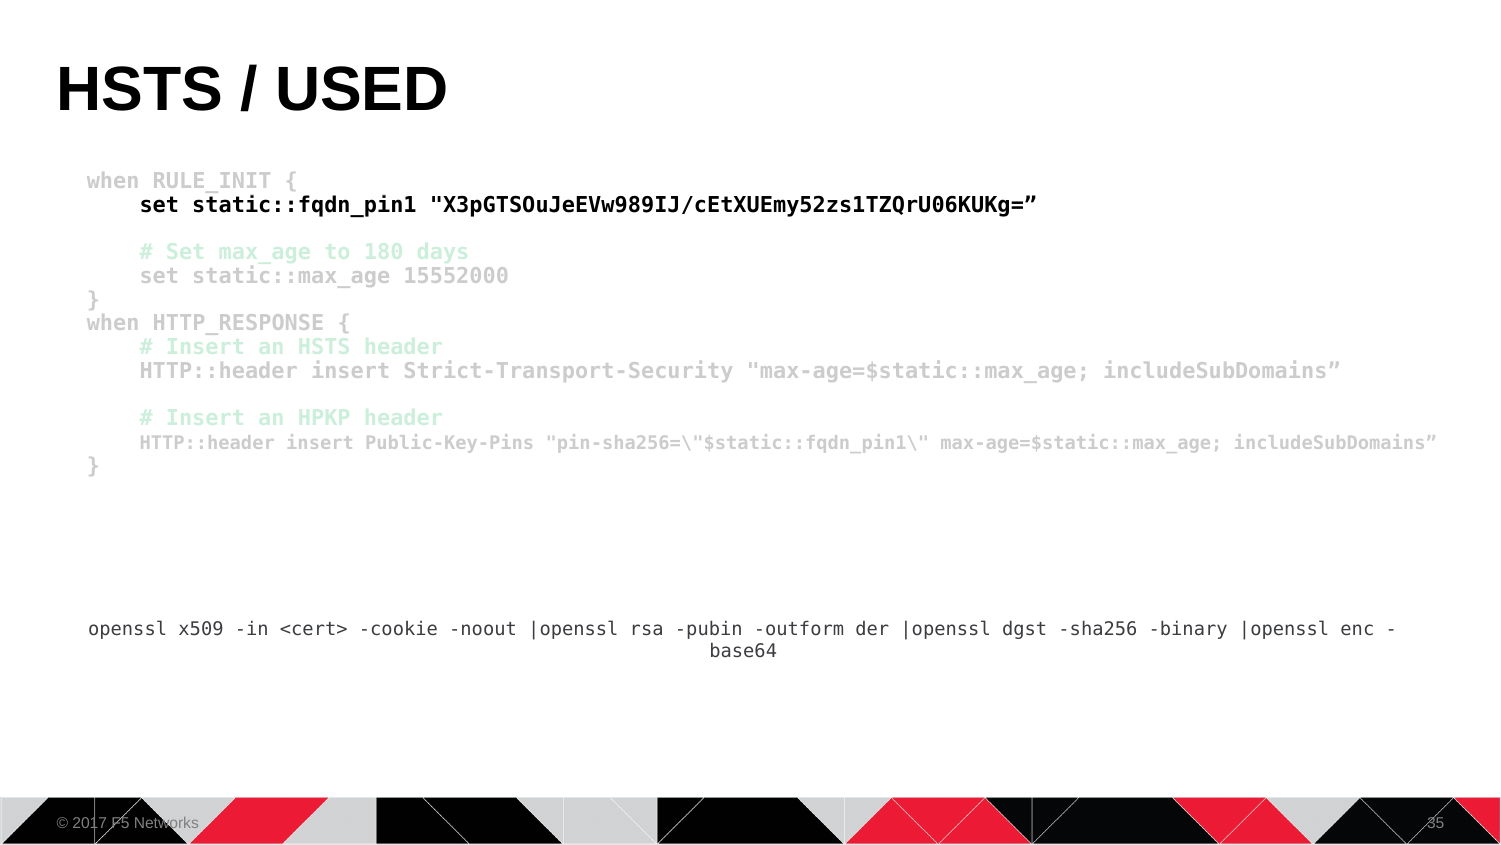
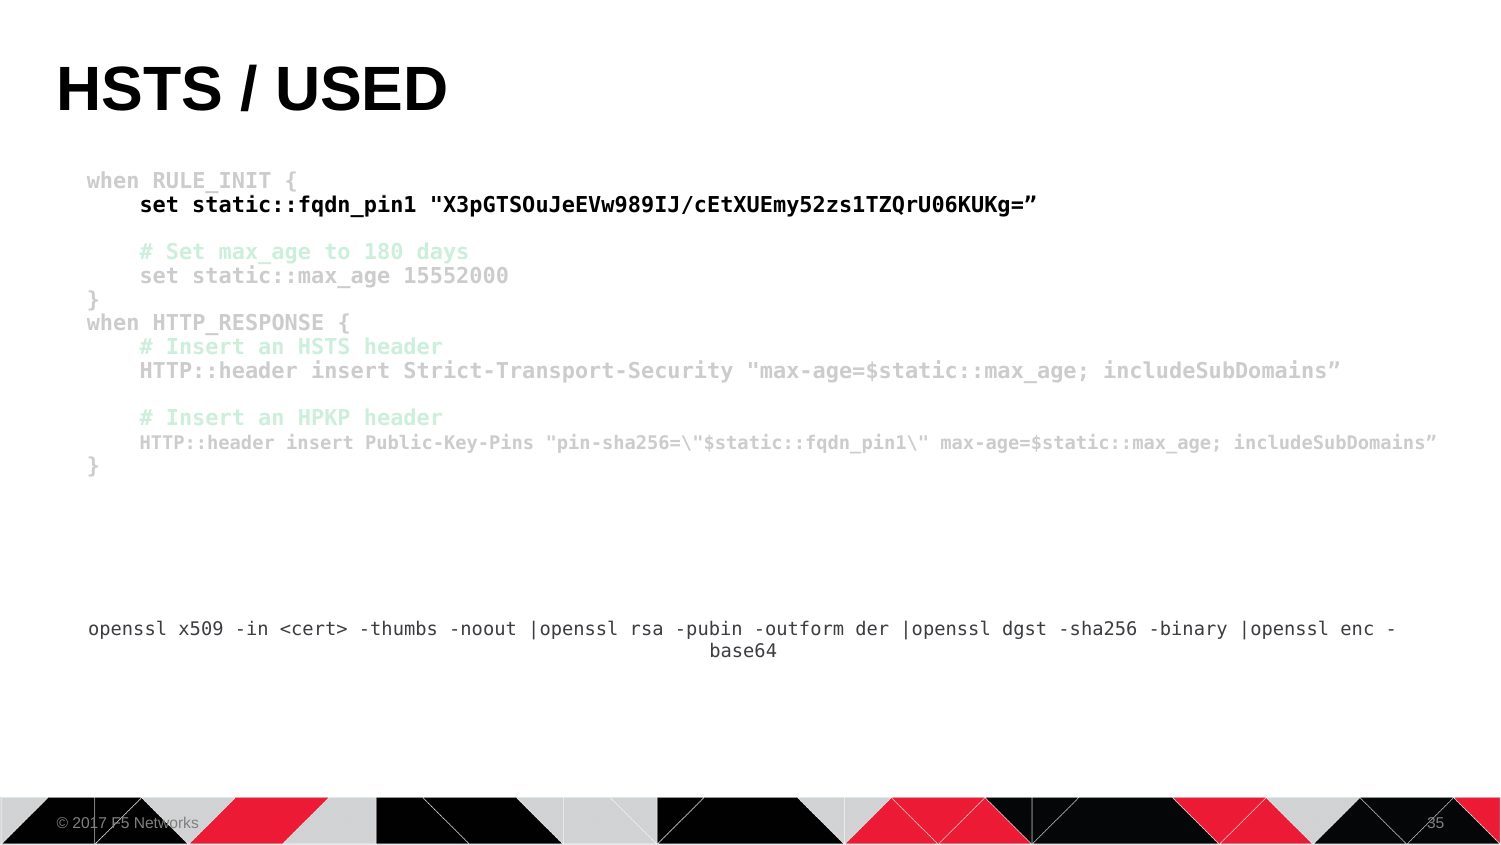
cookie: cookie -> thumbs
